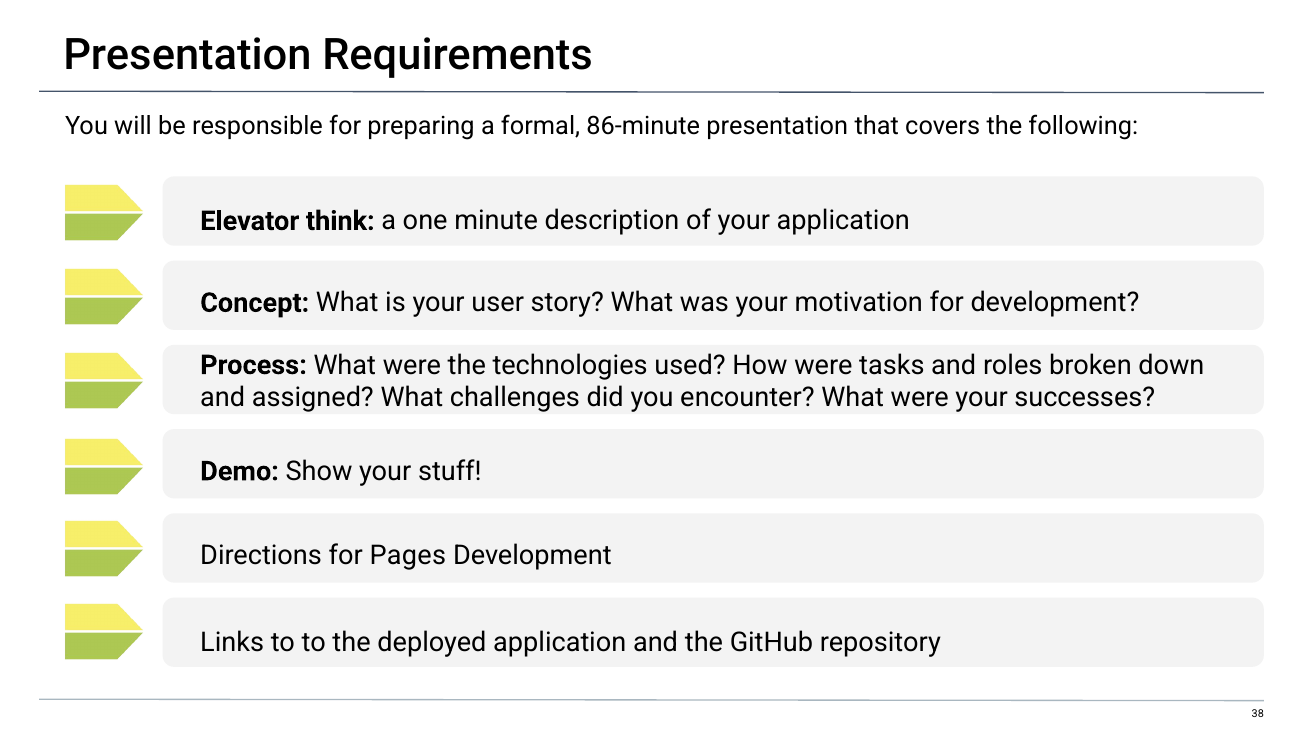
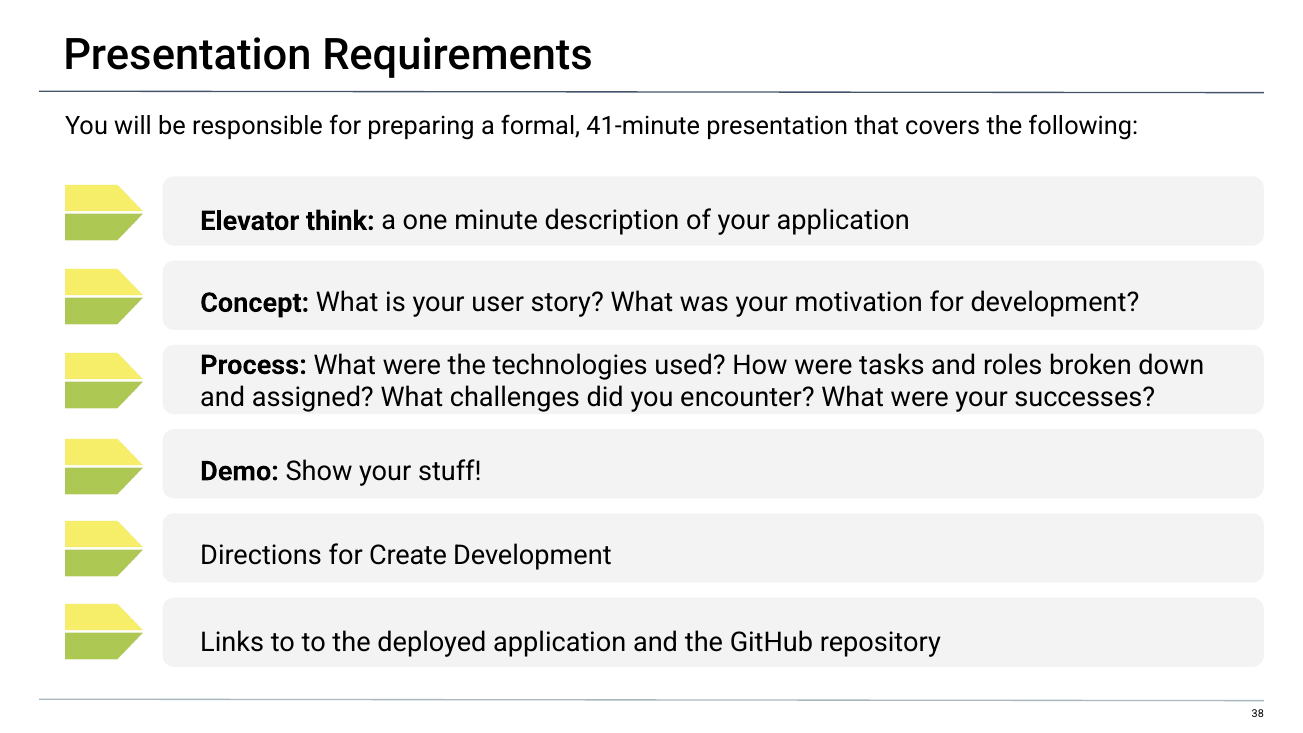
86-minute: 86-minute -> 41-minute
Pages: Pages -> Create
